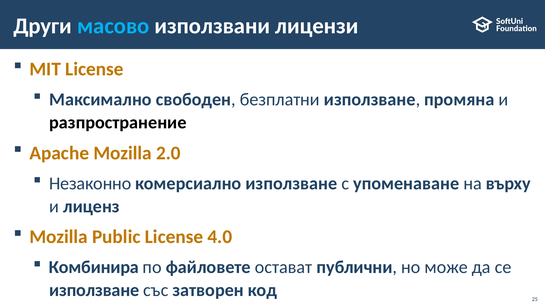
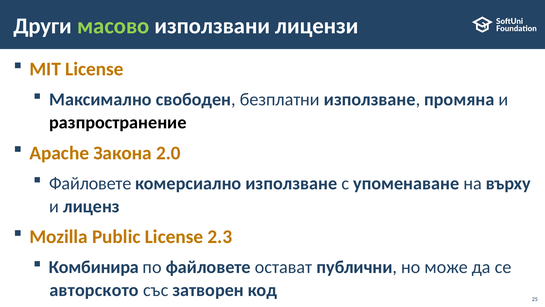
масово colour: light blue -> light green
Apache Mozilla: Mozilla -> Закона
Незаконно at (90, 183): Незаконно -> Файловете
4.0: 4.0 -> 2.3
използване at (94, 290): използване -> авторското
